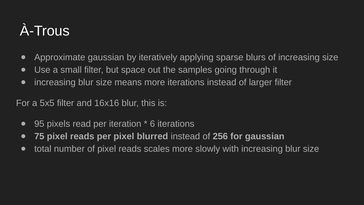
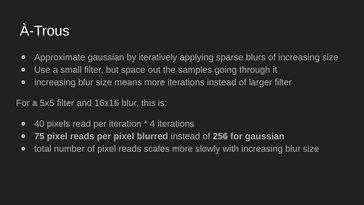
95: 95 -> 40
6: 6 -> 4
